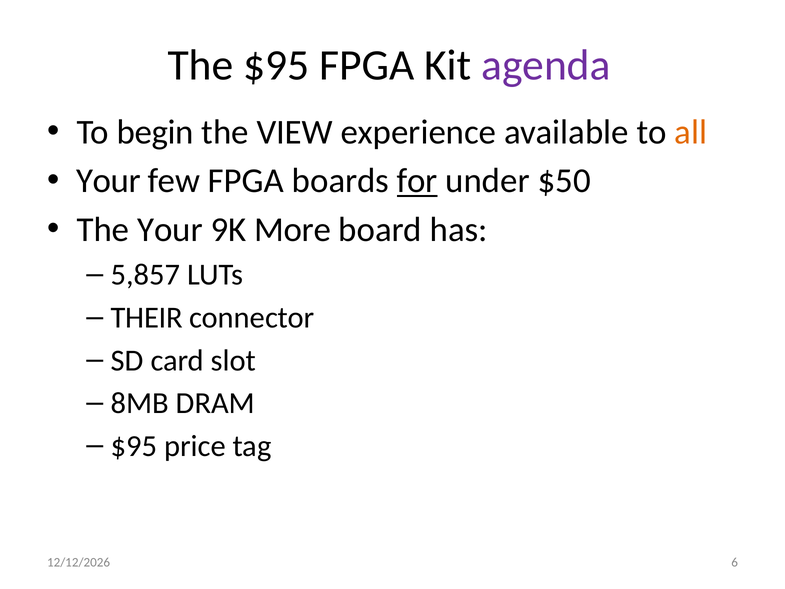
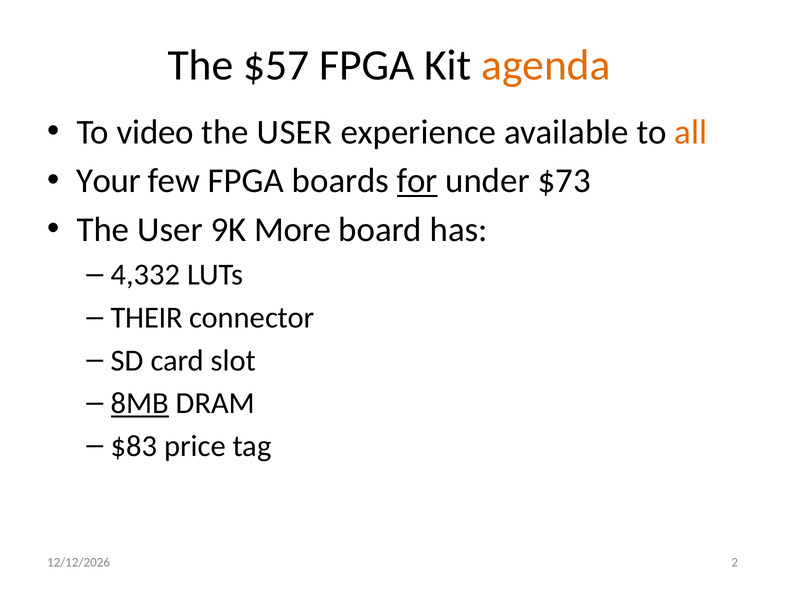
The $95: $95 -> $57
agenda colour: purple -> orange
begin: begin -> video
VIEW at (295, 132): VIEW -> USER
$50: $50 -> $73
Your at (170, 230): Your -> User
5,857: 5,857 -> 4,332
8MB underline: none -> present
$95 at (134, 446): $95 -> $83
6: 6 -> 2
